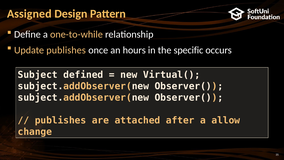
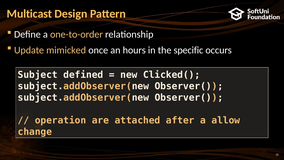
Assigned: Assigned -> Multicast
one-to-while: one-to-while -> one-to-order
Update publishes: publishes -> mimicked
Virtual(: Virtual( -> Clicked(
publishes at (61, 120): publishes -> operation
